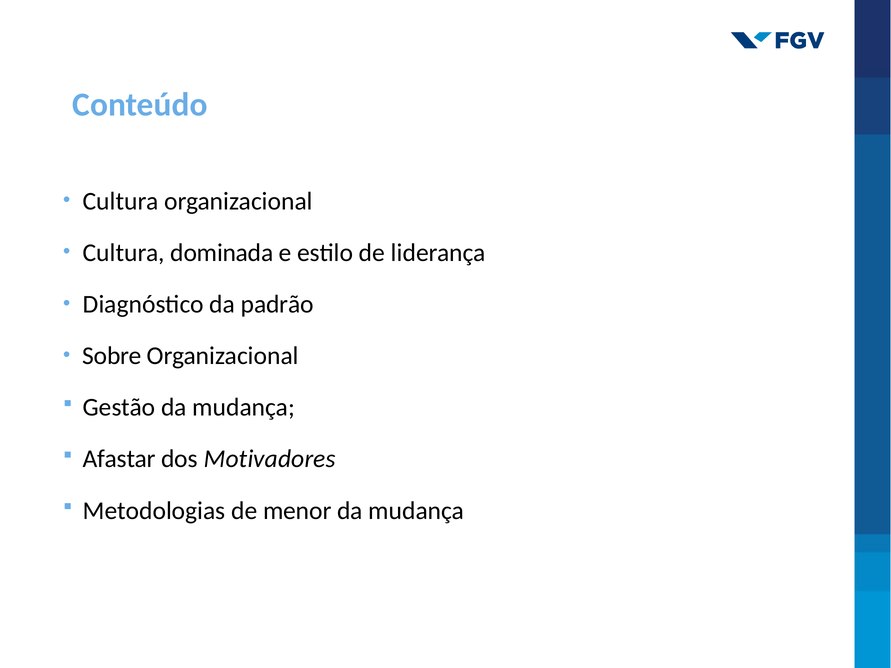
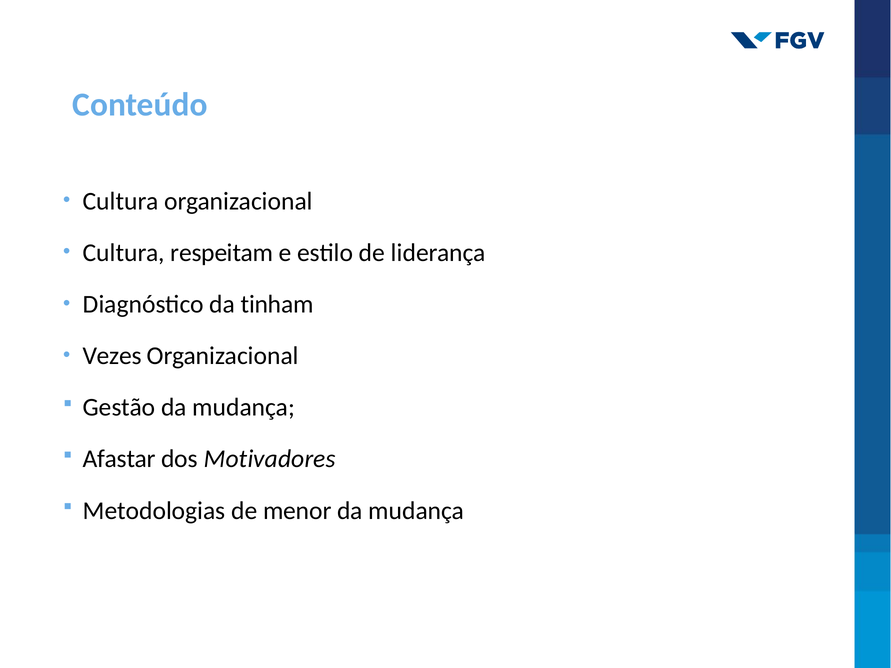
dominada: dominada -> respeitam
padrão: padrão -> tinham
Sobre: Sobre -> Vezes
